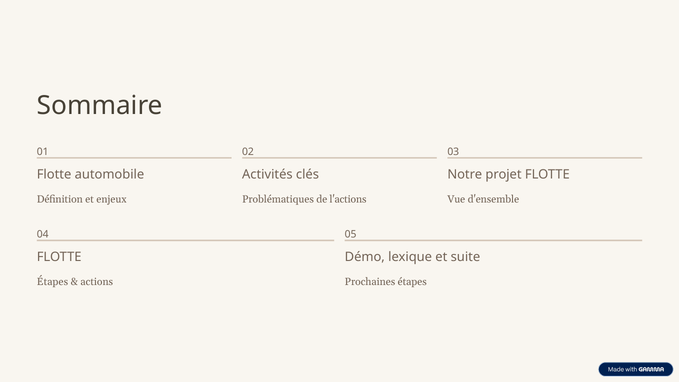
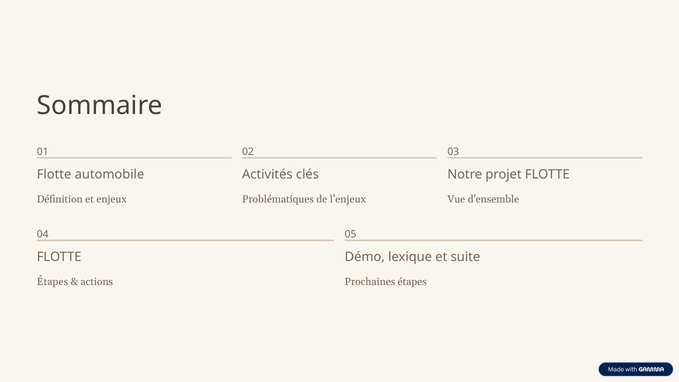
l'actions: l'actions -> l'enjeux
